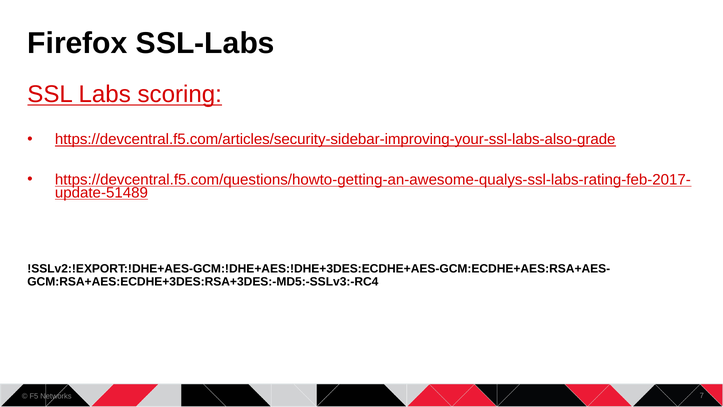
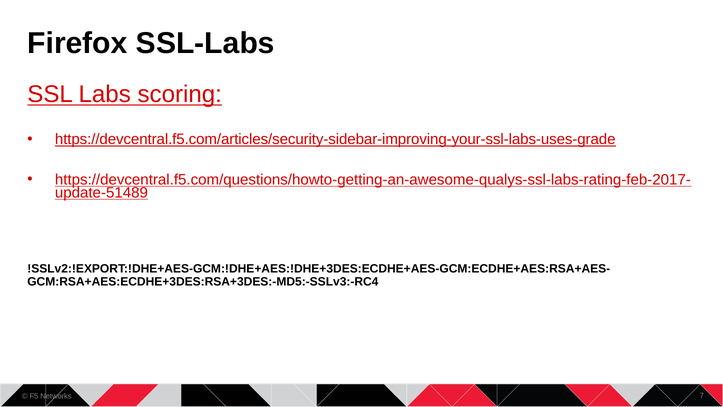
https://devcentral.f5.com/articles/security-sidebar-improving-your-ssl-labs-also-grade: https://devcentral.f5.com/articles/security-sidebar-improving-your-ssl-labs-also-grade -> https://devcentral.f5.com/articles/security-sidebar-improving-your-ssl-labs-uses-grade
